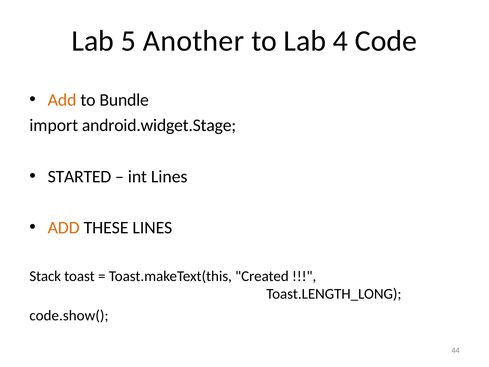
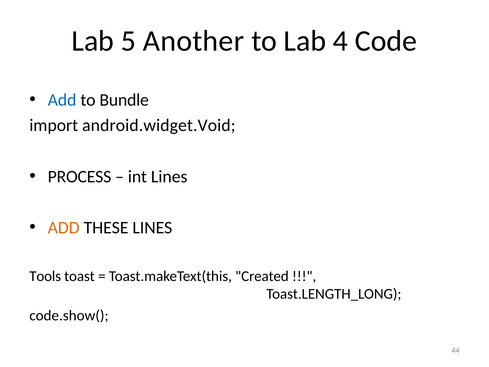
Add at (62, 100) colour: orange -> blue
android.widget.Stage: android.widget.Stage -> android.widget.Void
STARTED: STARTED -> PROCESS
Stack: Stack -> Tools
